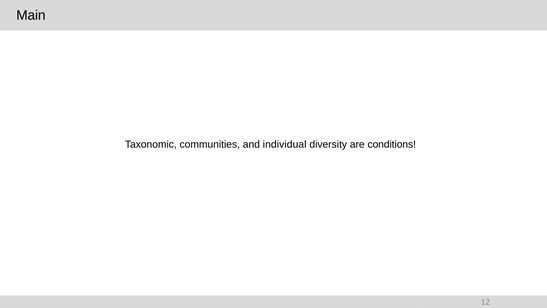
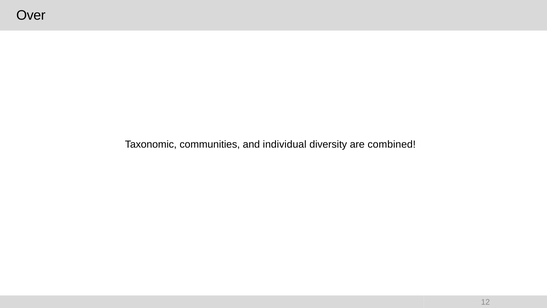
Main: Main -> Over
conditions: conditions -> combined
